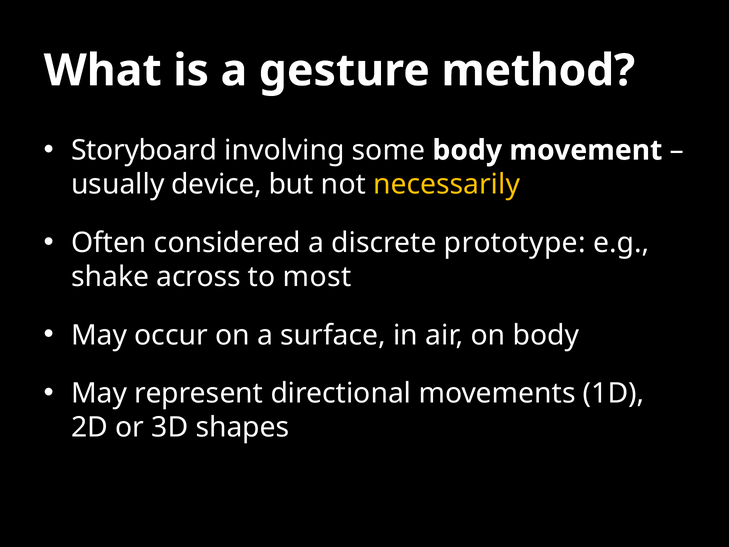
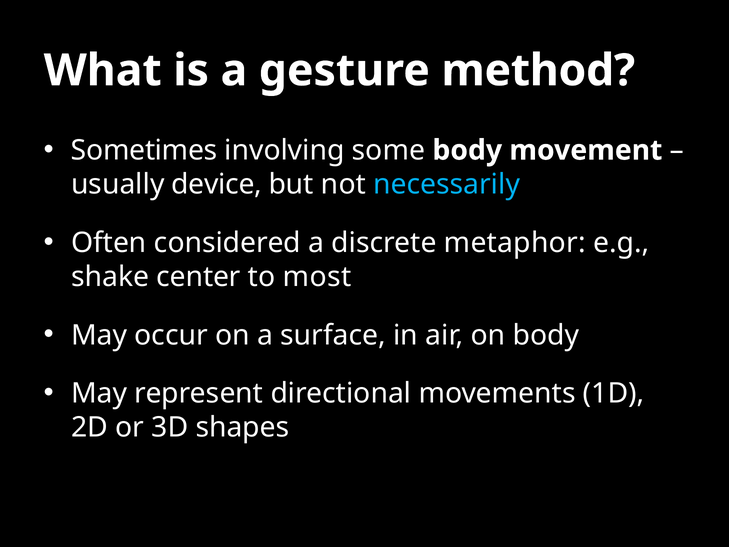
Storyboard: Storyboard -> Sometimes
necessarily colour: yellow -> light blue
prototype: prototype -> metaphor
across: across -> center
